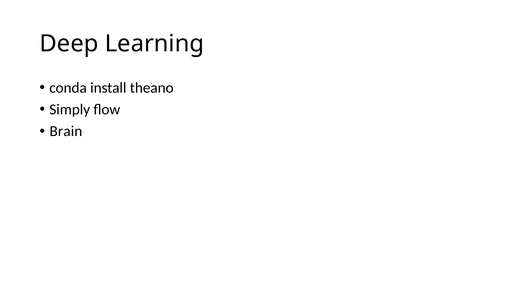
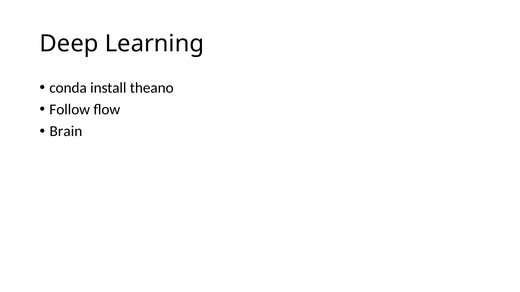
Simply: Simply -> Follow
